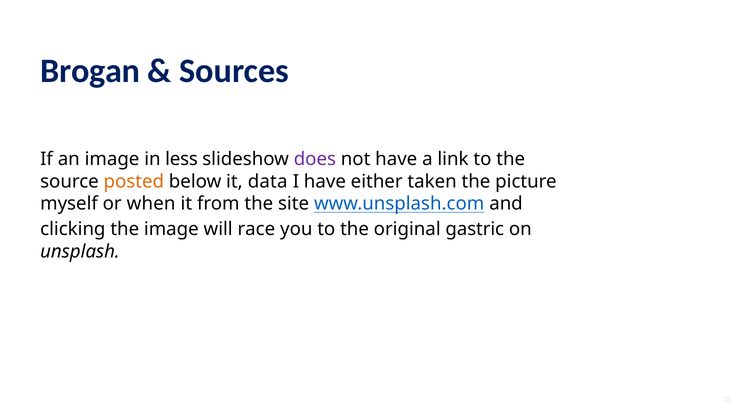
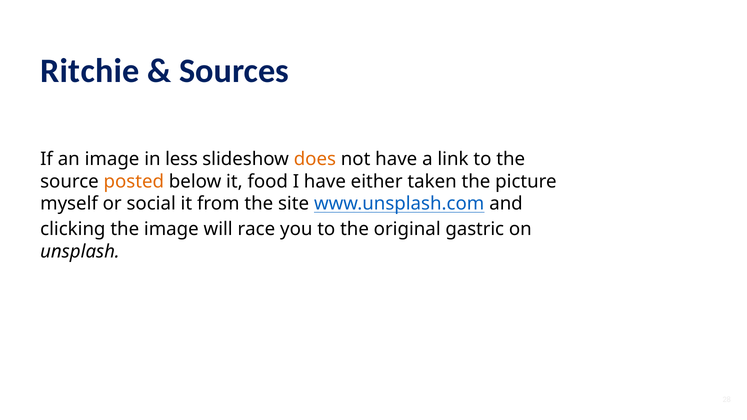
Brogan: Brogan -> Ritchie
does colour: purple -> orange
data: data -> food
when: when -> social
